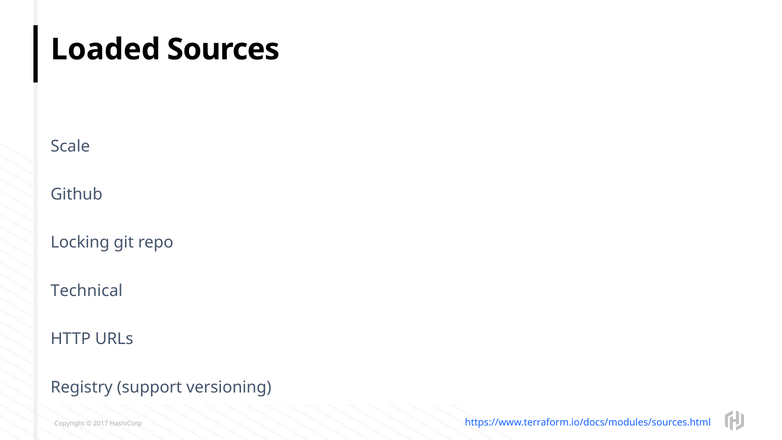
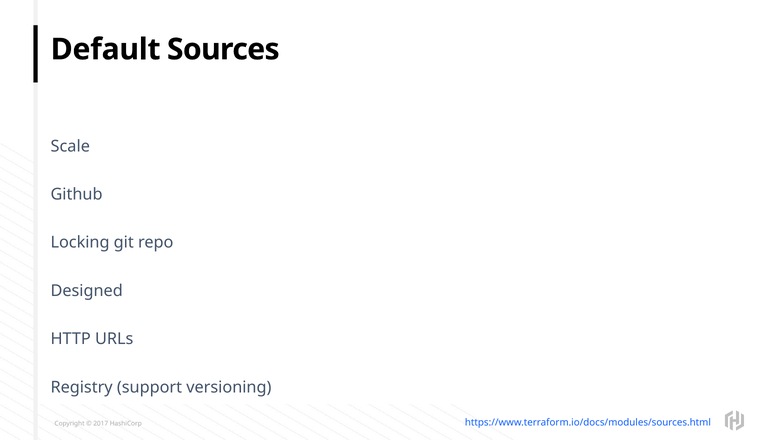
Loaded: Loaded -> Default
Technical: Technical -> Designed
